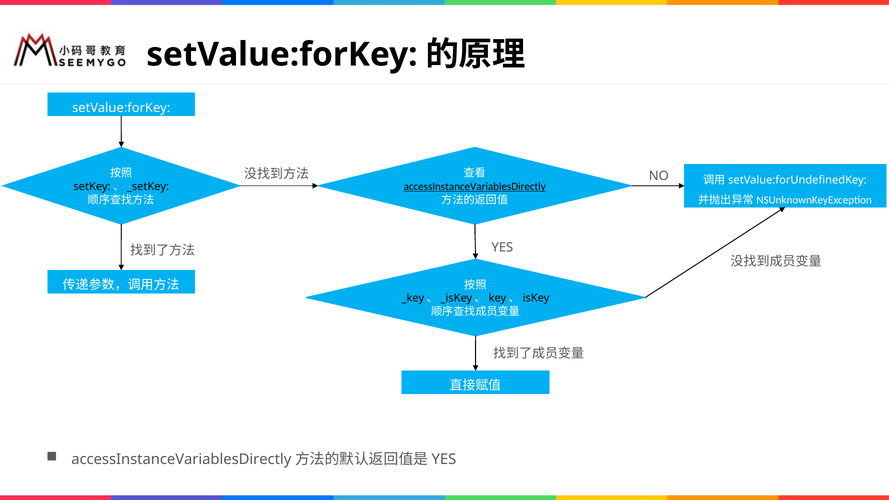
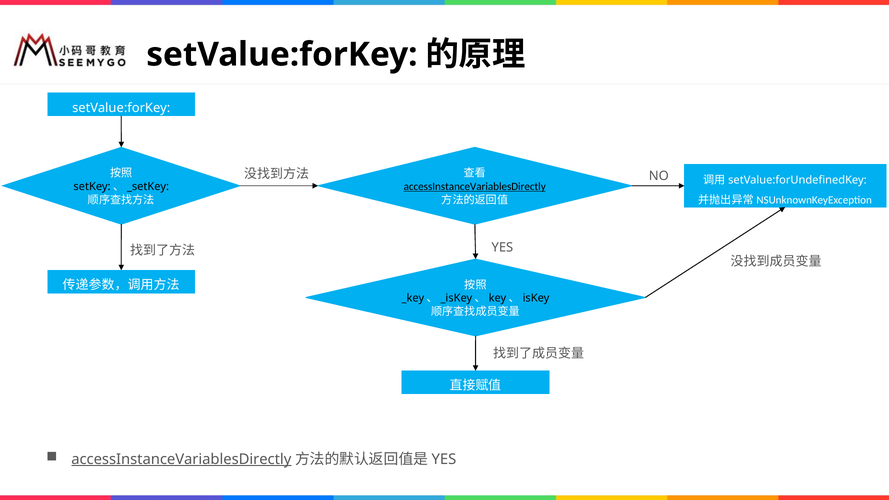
accessInstanceVariablesDirectly at (181, 459) underline: none -> present
